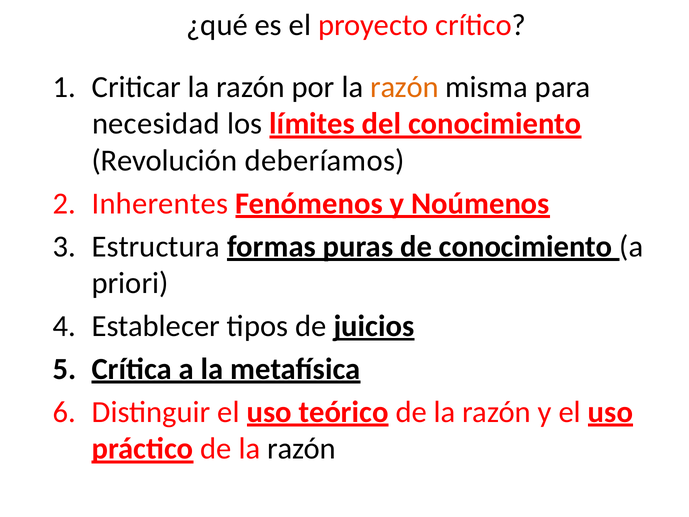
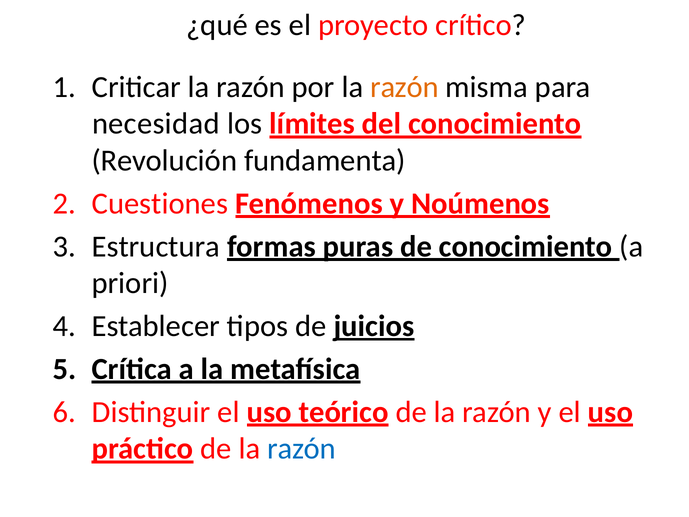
deberíamos: deberíamos -> fundamenta
Inherentes: Inherentes -> Cuestiones
razón at (302, 448) colour: black -> blue
